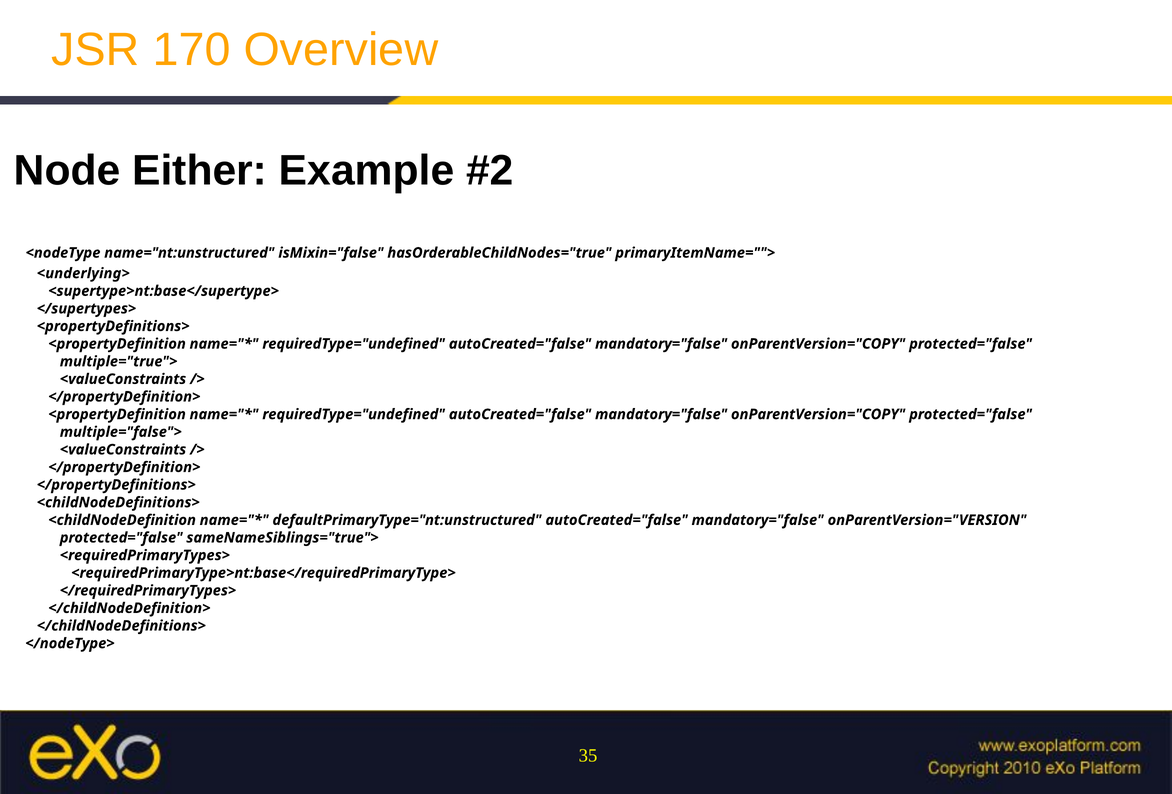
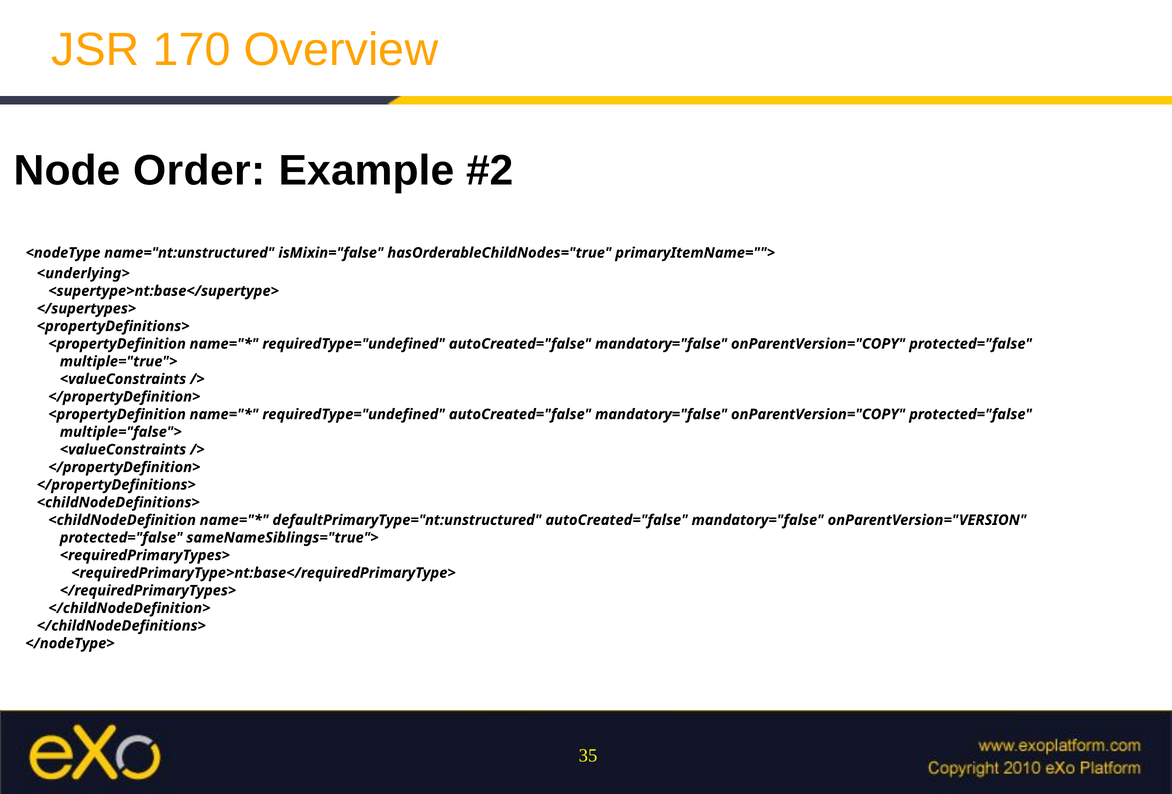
Either: Either -> Order
